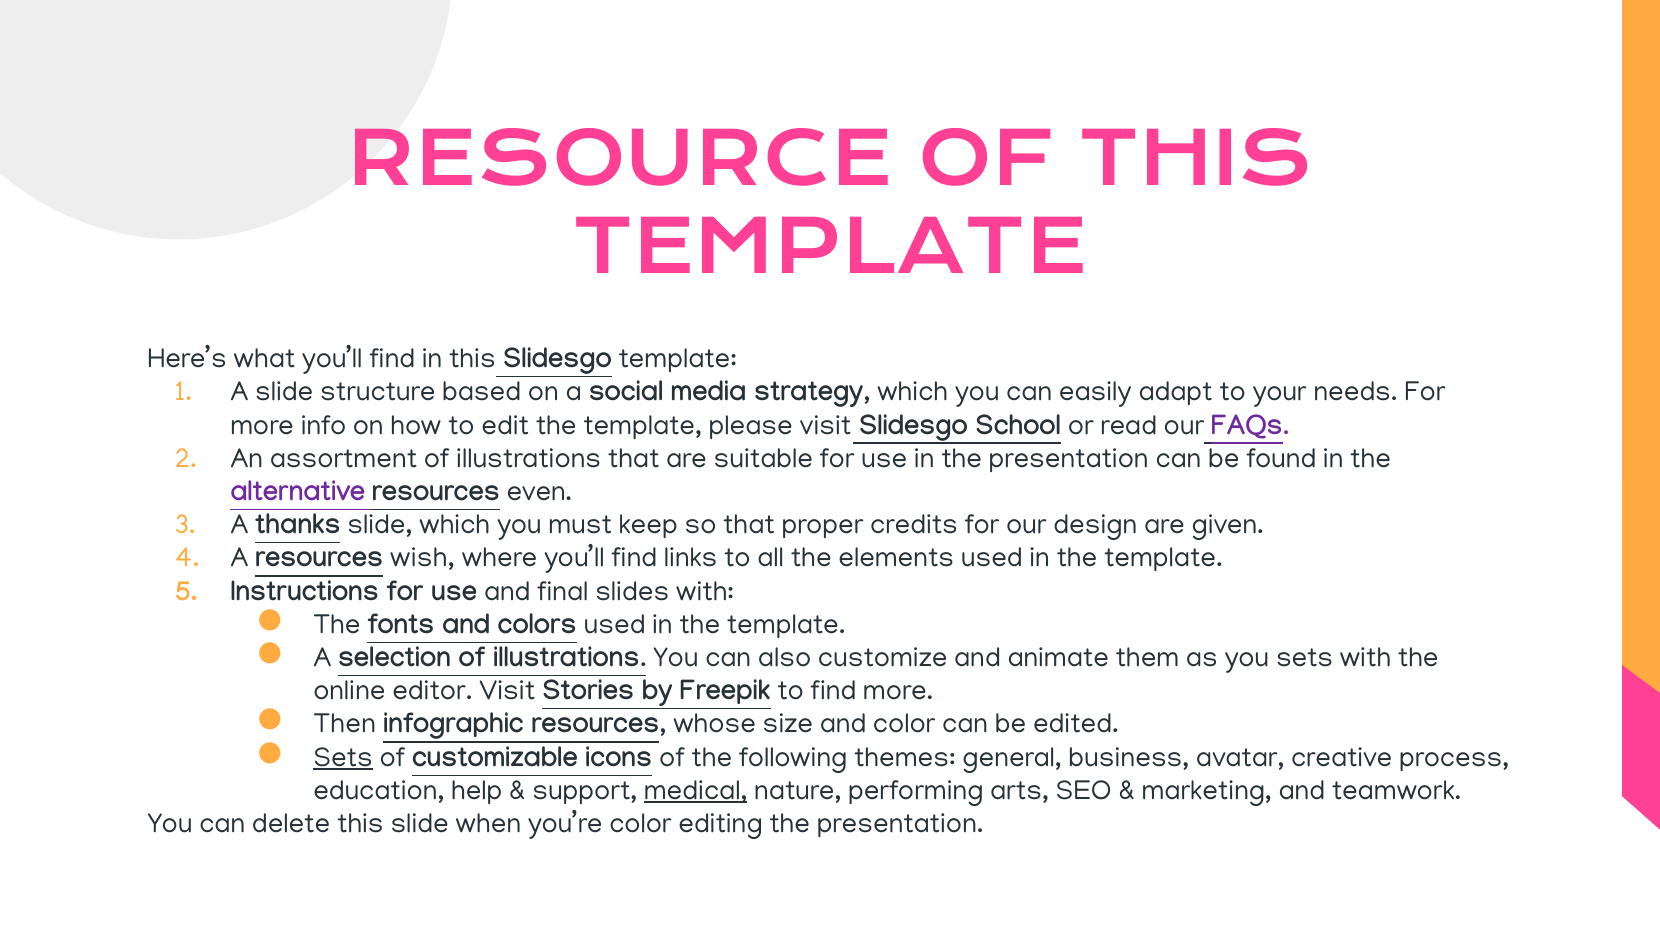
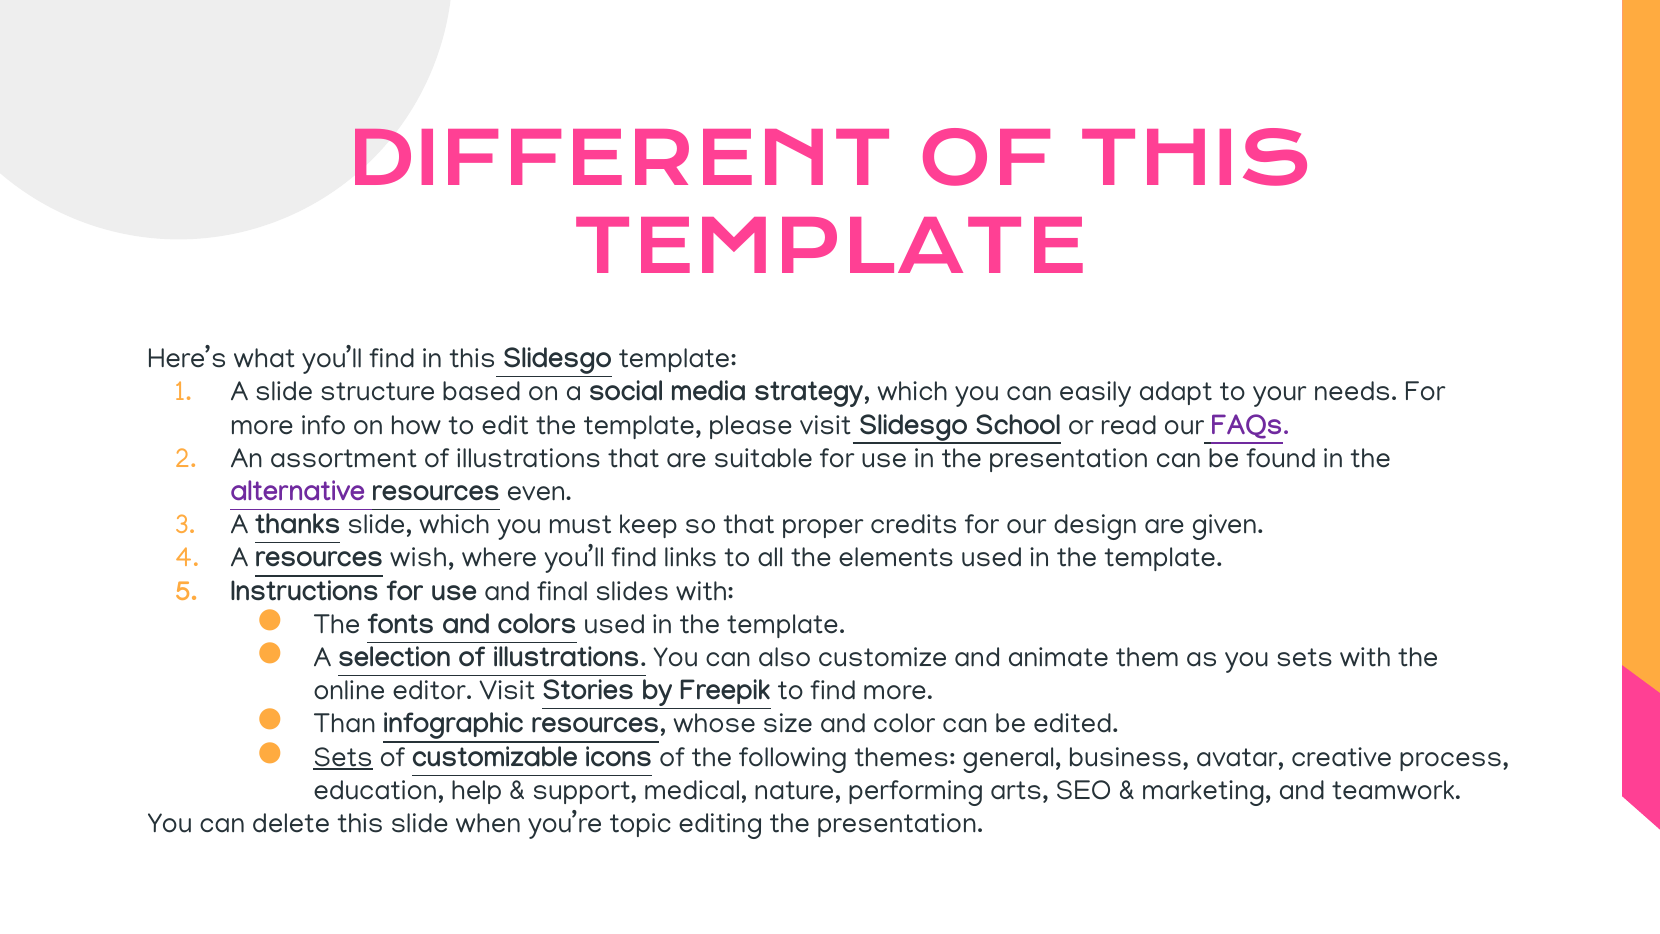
RESOURCE: RESOURCE -> DIFFERENT
Then: Then -> Than
medical underline: present -> none
you’re color: color -> topic
